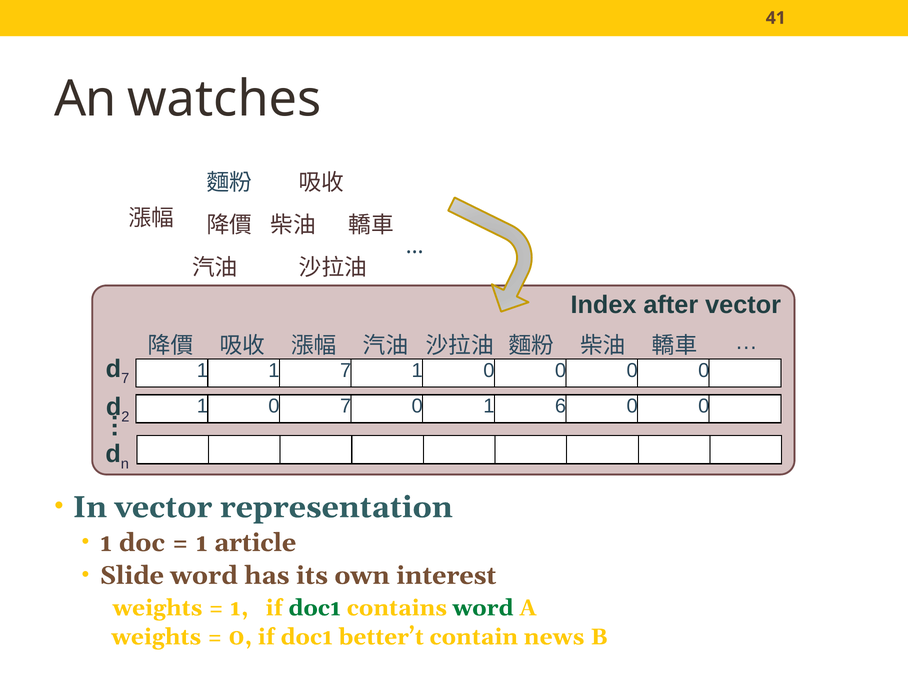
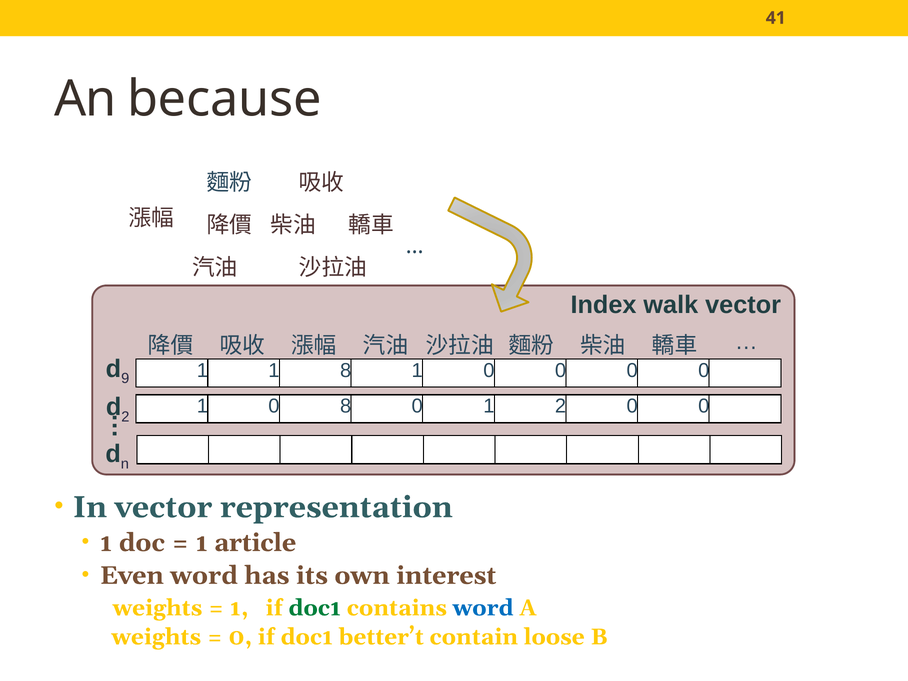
watches: watches -> because
after: after -> walk
7 at (125, 379): 7 -> 9
1 7: 7 -> 8
0 7: 7 -> 8
1 6: 6 -> 2
Slide: Slide -> Even
word at (483, 608) colour: green -> blue
news: news -> loose
